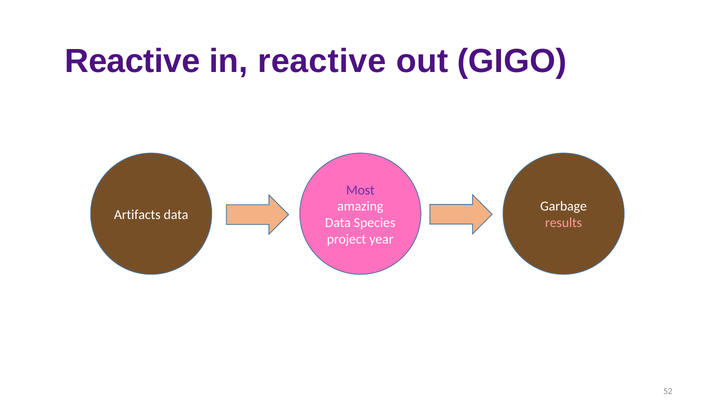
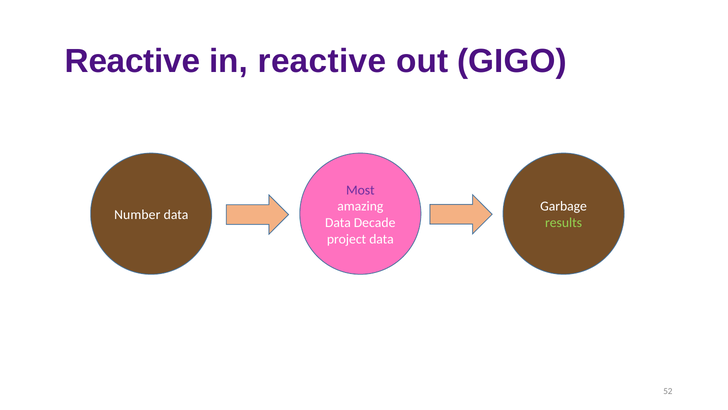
Artifacts: Artifacts -> Number
Species: Species -> Decade
results colour: pink -> light green
project year: year -> data
